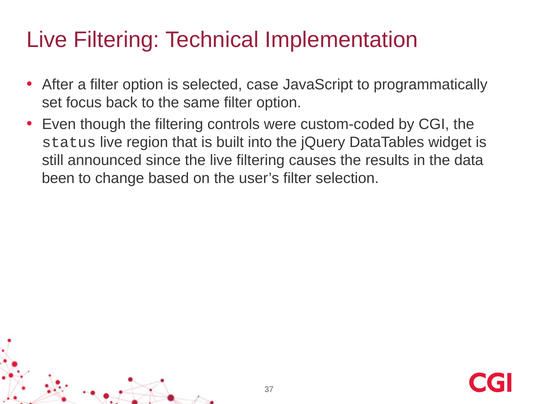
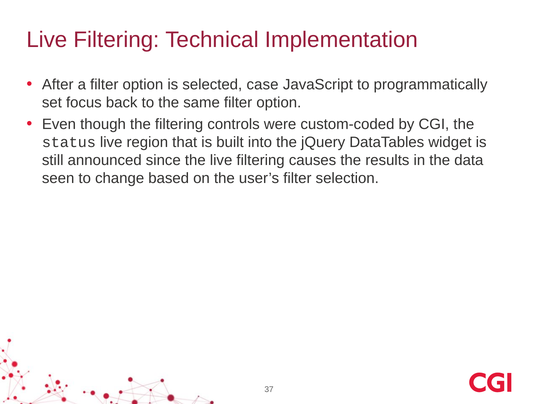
been: been -> seen
